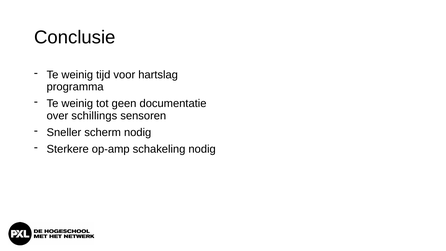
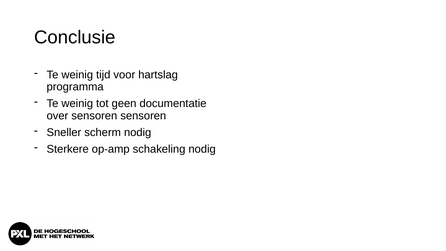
over schillings: schillings -> sensoren
